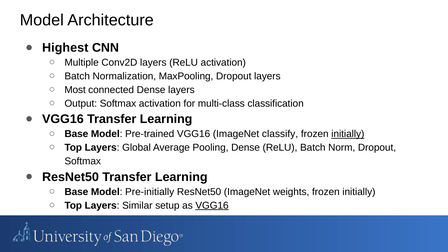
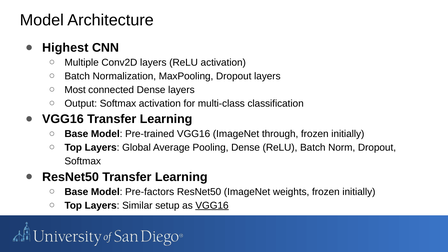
classify: classify -> through
initially at (348, 134) underline: present -> none
Pre-initially: Pre-initially -> Pre-factors
